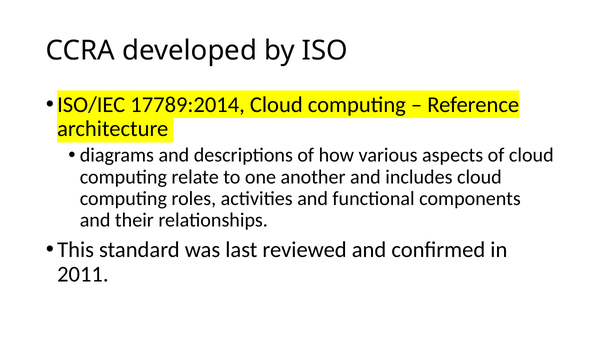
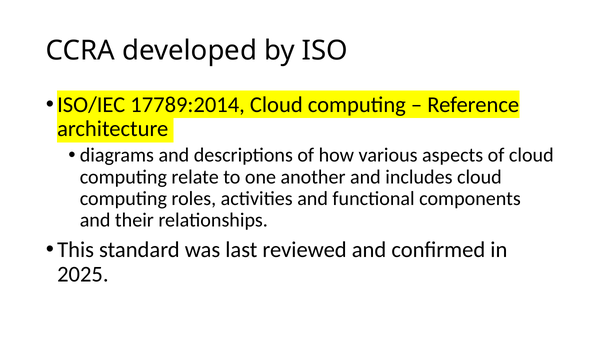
2011: 2011 -> 2025
